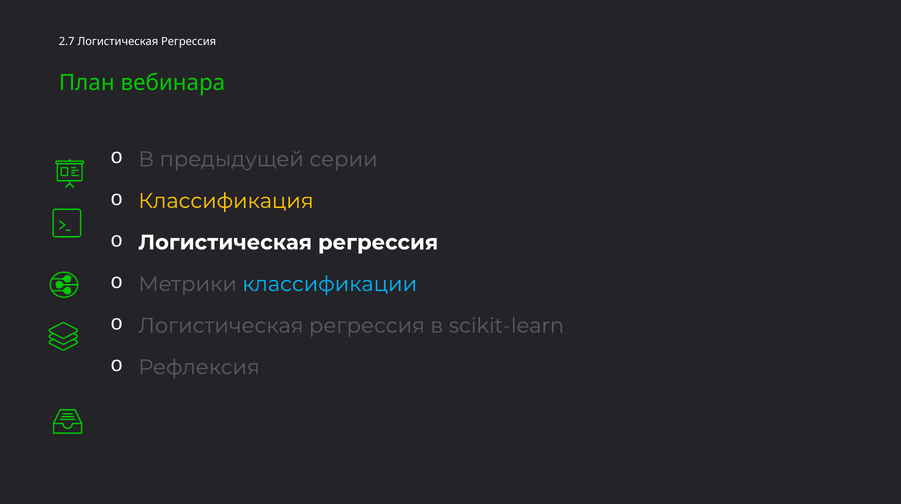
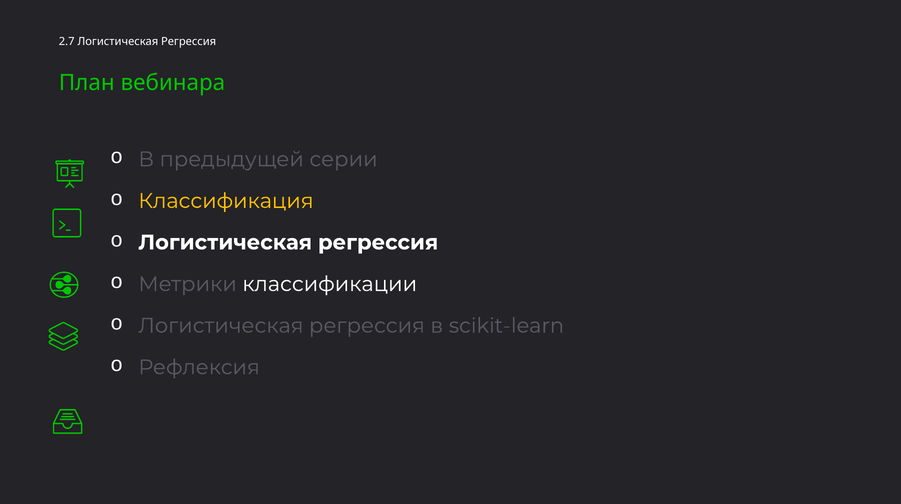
классификации colour: light blue -> white
